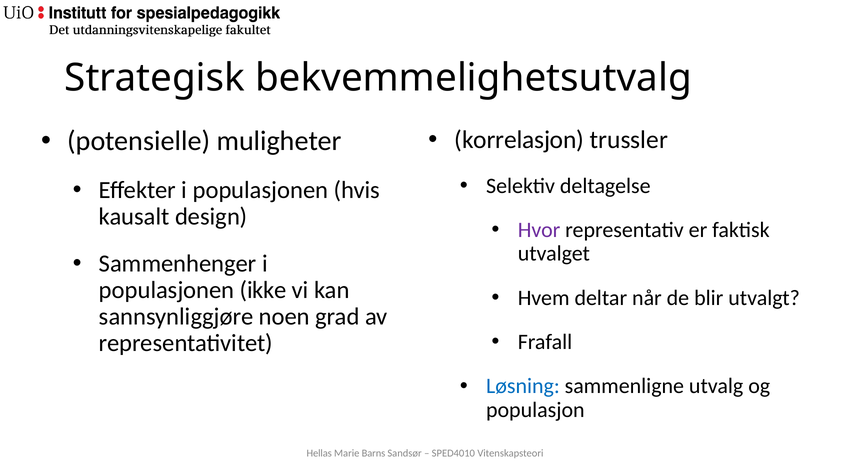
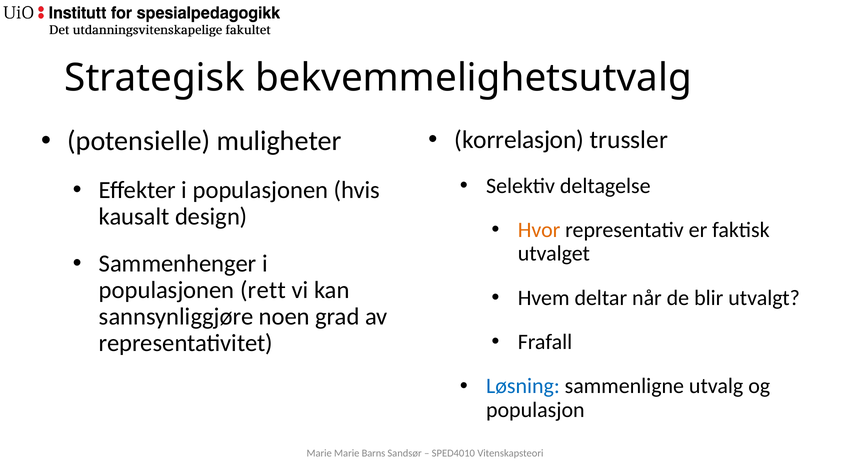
Hvor colour: purple -> orange
ikke: ikke -> rett
Hellas at (319, 453): Hellas -> Marie
